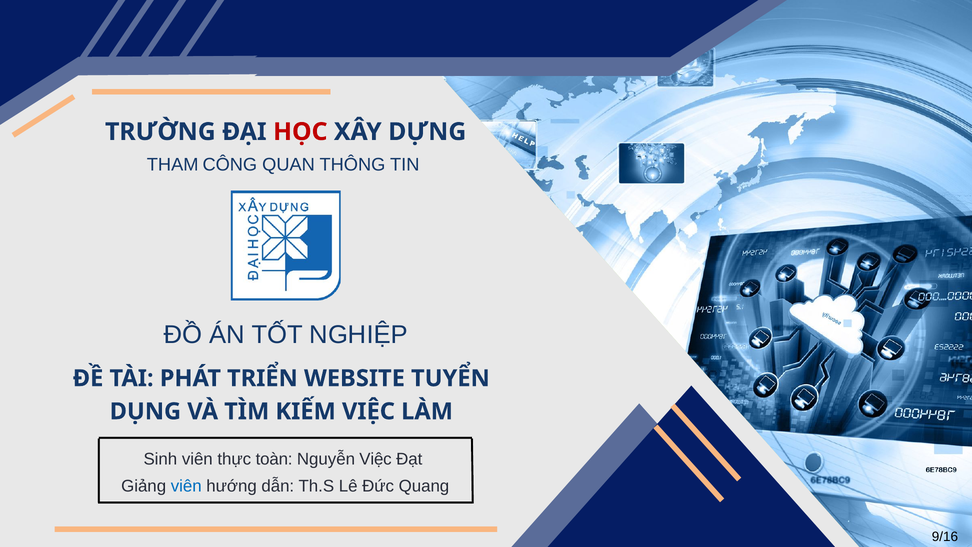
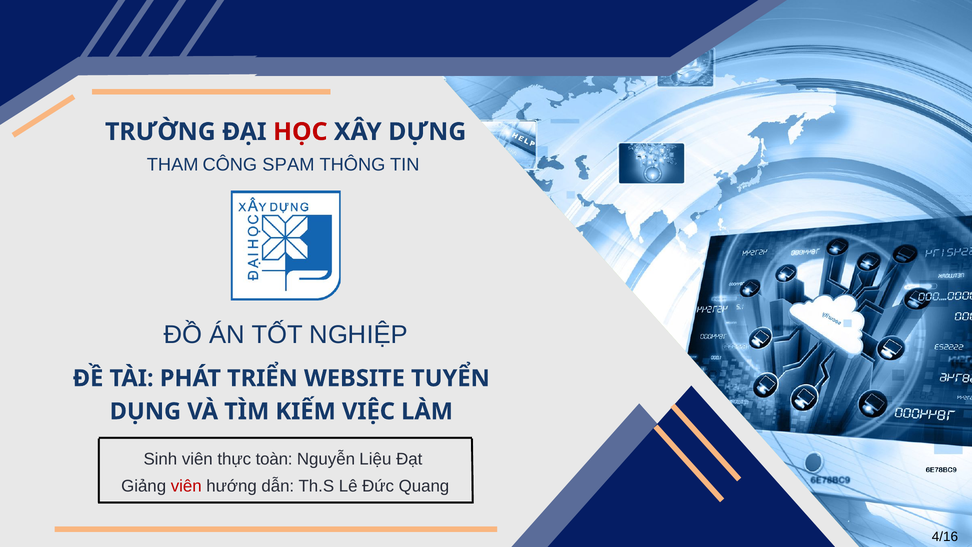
QUAN: QUAN -> SPAM
Nguyễn Việc: Việc -> Liệu
viên at (186, 486) colour: blue -> red
9/16: 9/16 -> 4/16
